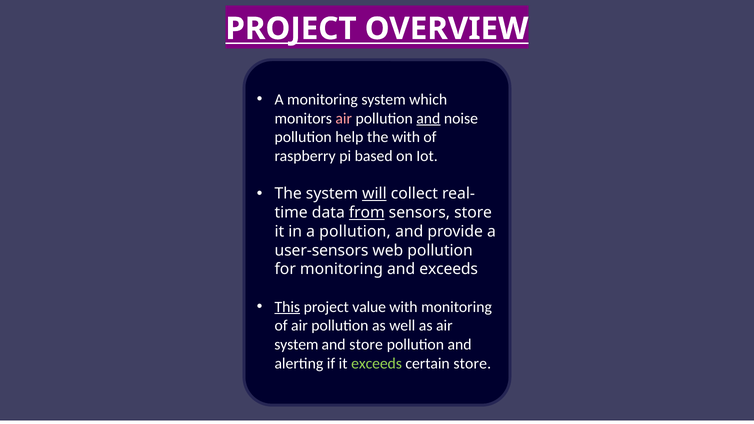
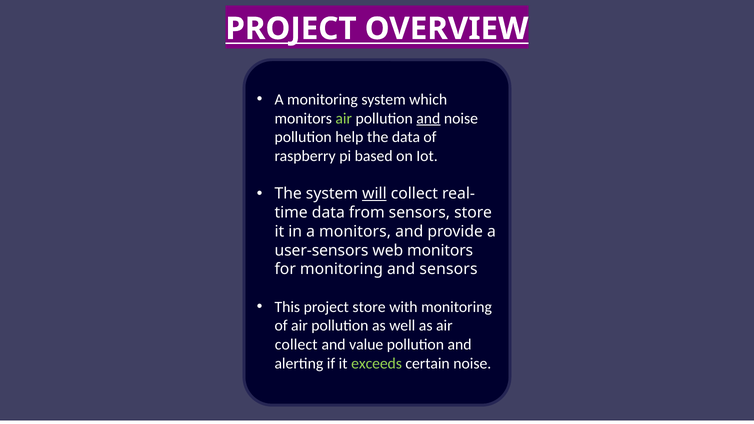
air at (344, 118) colour: pink -> light green
the with: with -> data
from underline: present -> none
a pollution: pollution -> monitors
web pollution: pollution -> monitors
and exceeds: exceeds -> sensors
This underline: present -> none
project value: value -> store
system at (296, 345): system -> collect
and store: store -> value
certain store: store -> noise
